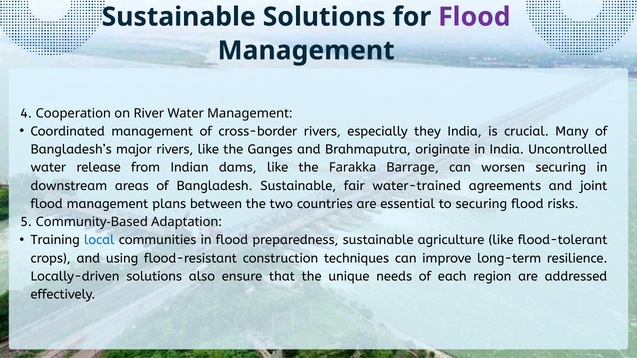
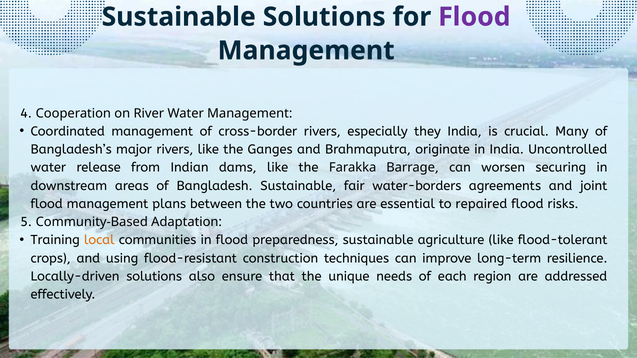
water-trained: water-trained -> water-borders
to securing: securing -> repaired
local colour: blue -> orange
